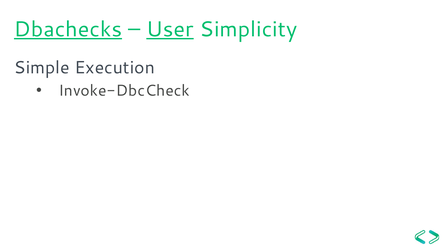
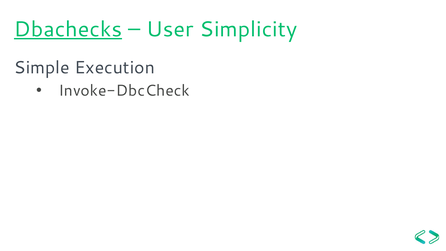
User underline: present -> none
